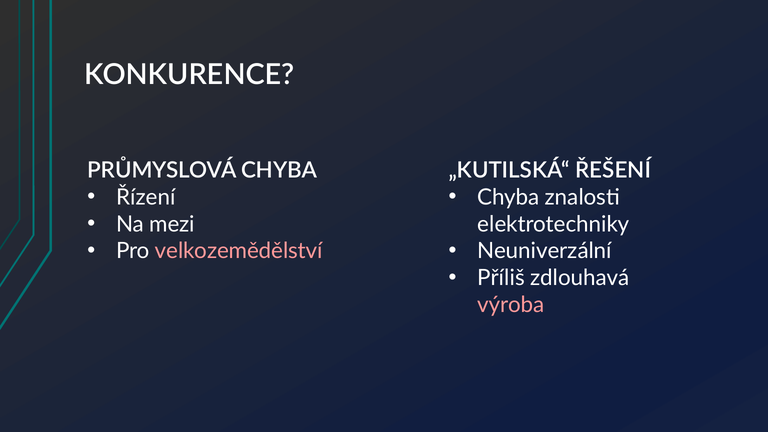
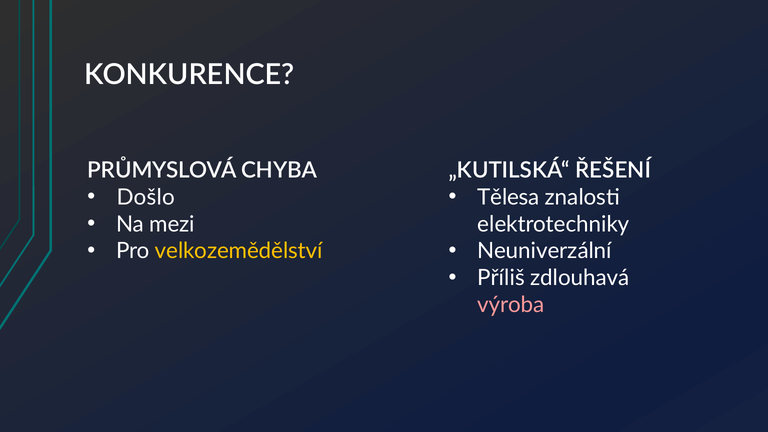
Řízení: Řízení -> Došlo
Chyba at (508, 197): Chyba -> Tělesa
velkozemědělství colour: pink -> yellow
